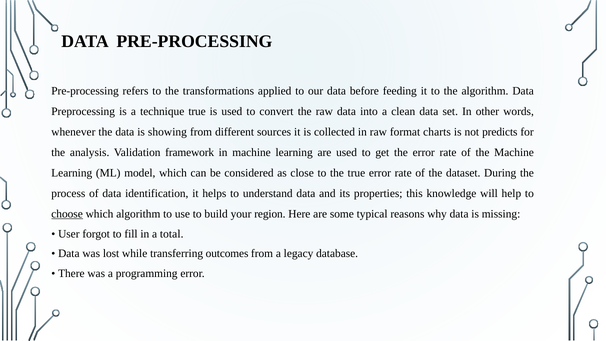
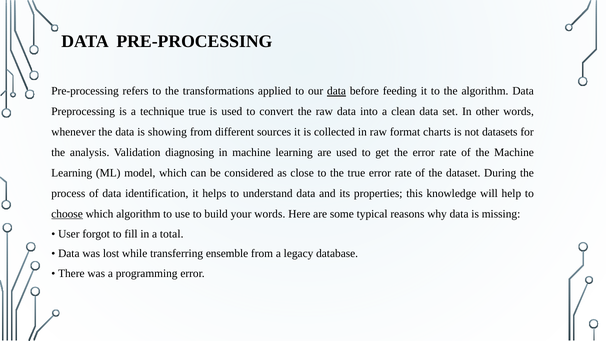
data at (337, 91) underline: none -> present
predicts: predicts -> datasets
framework: framework -> diagnosing
your region: region -> words
outcomes: outcomes -> ensemble
